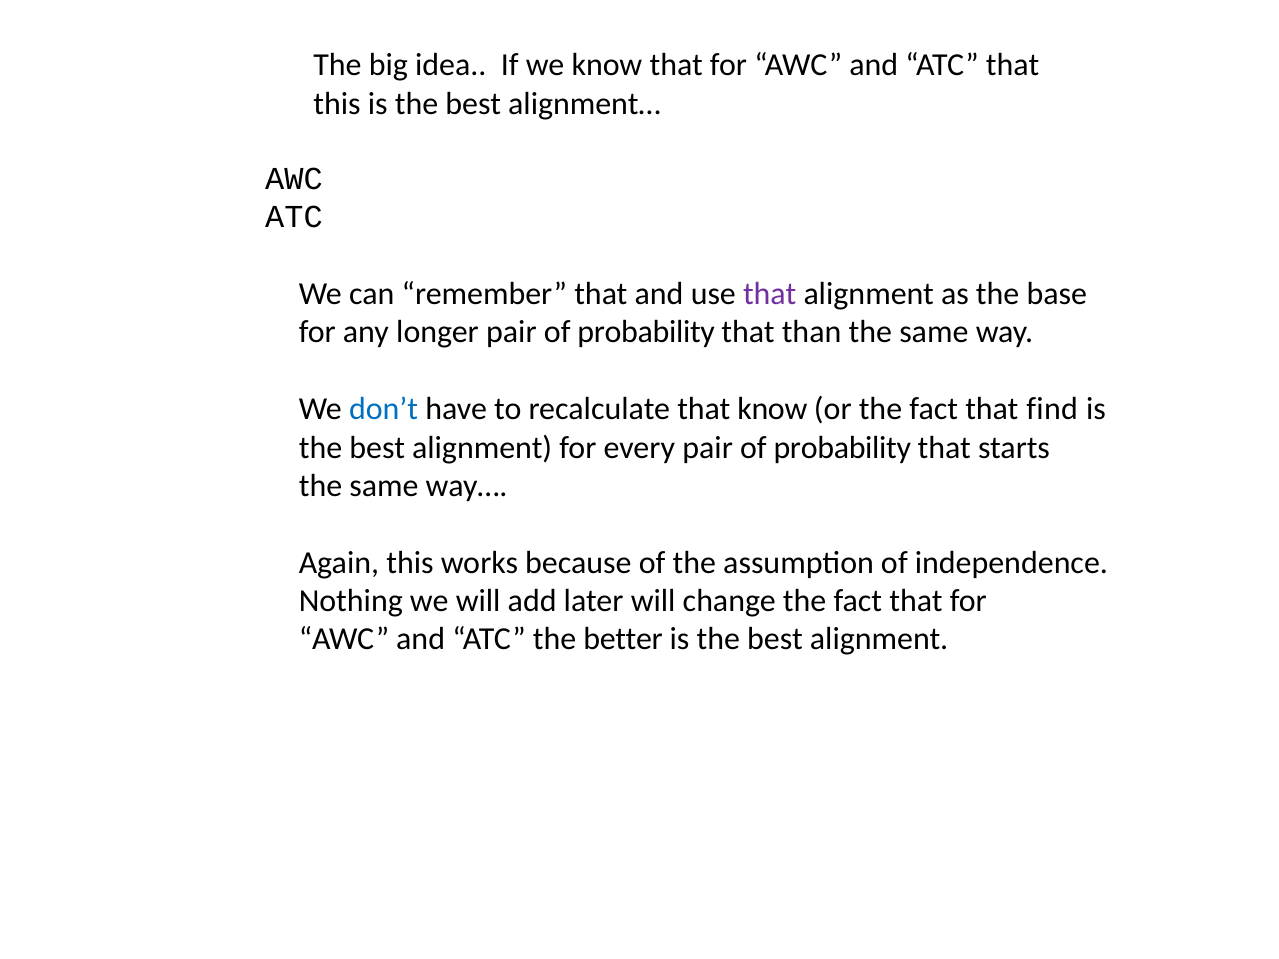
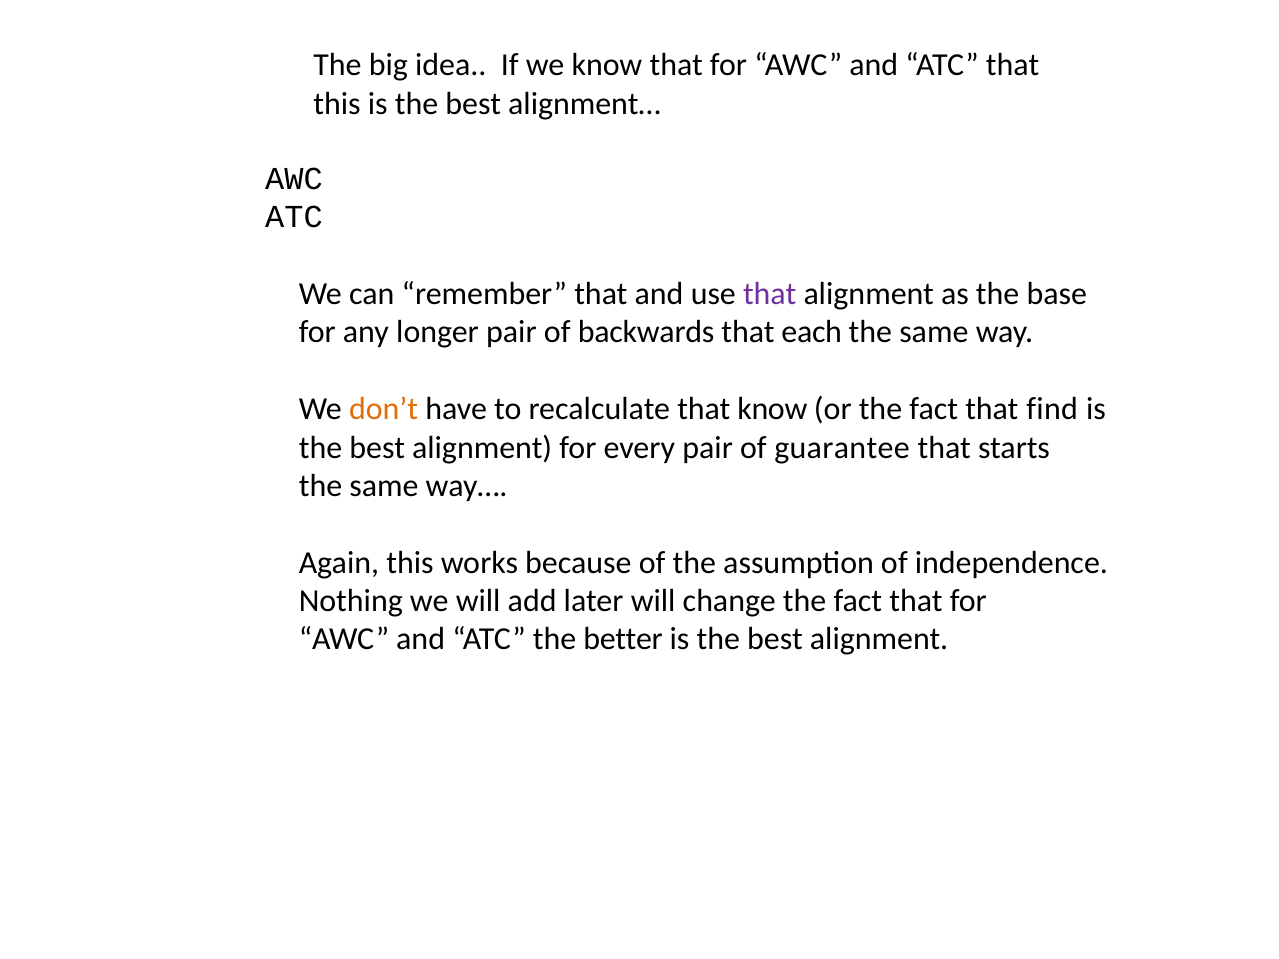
longer pair of probability: probability -> backwards
than: than -> each
don’t colour: blue -> orange
every pair of probability: probability -> guarantee
